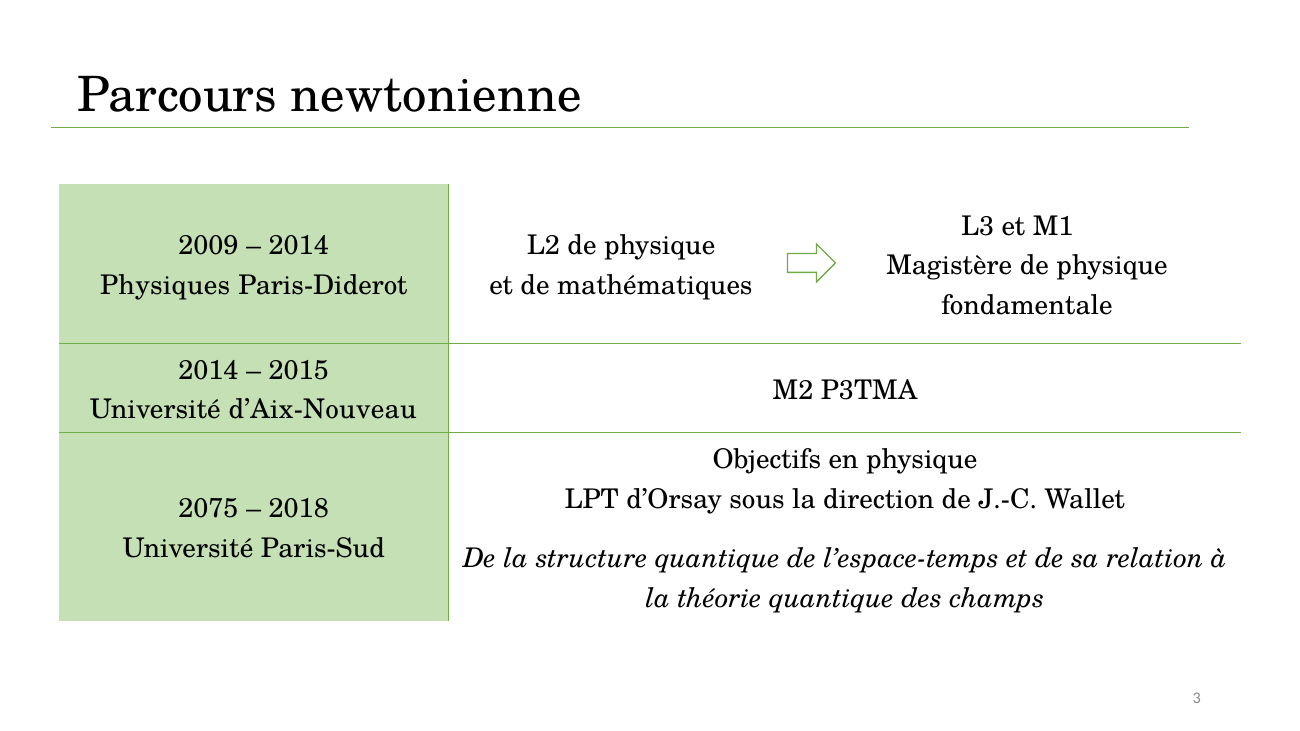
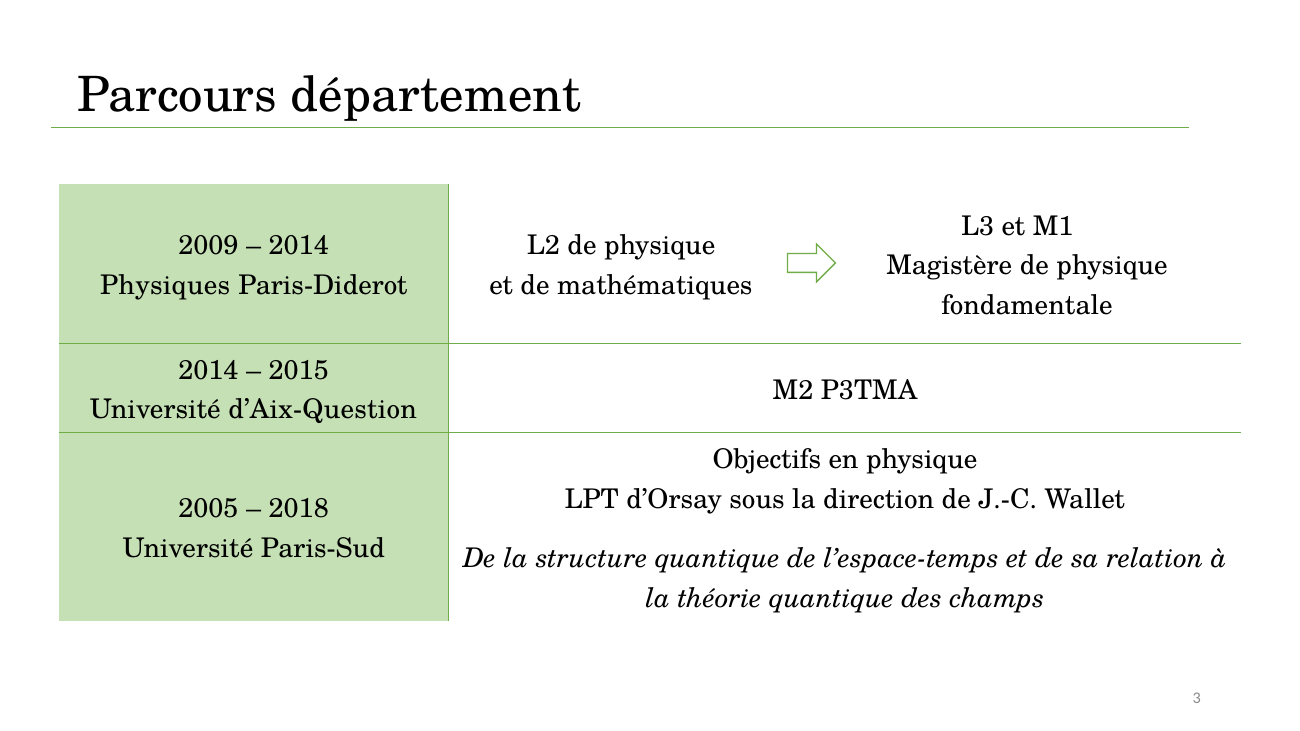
newtonienne: newtonienne -> département
d’Aix-Nouveau: d’Aix-Nouveau -> d’Aix-Question
2075: 2075 -> 2005
